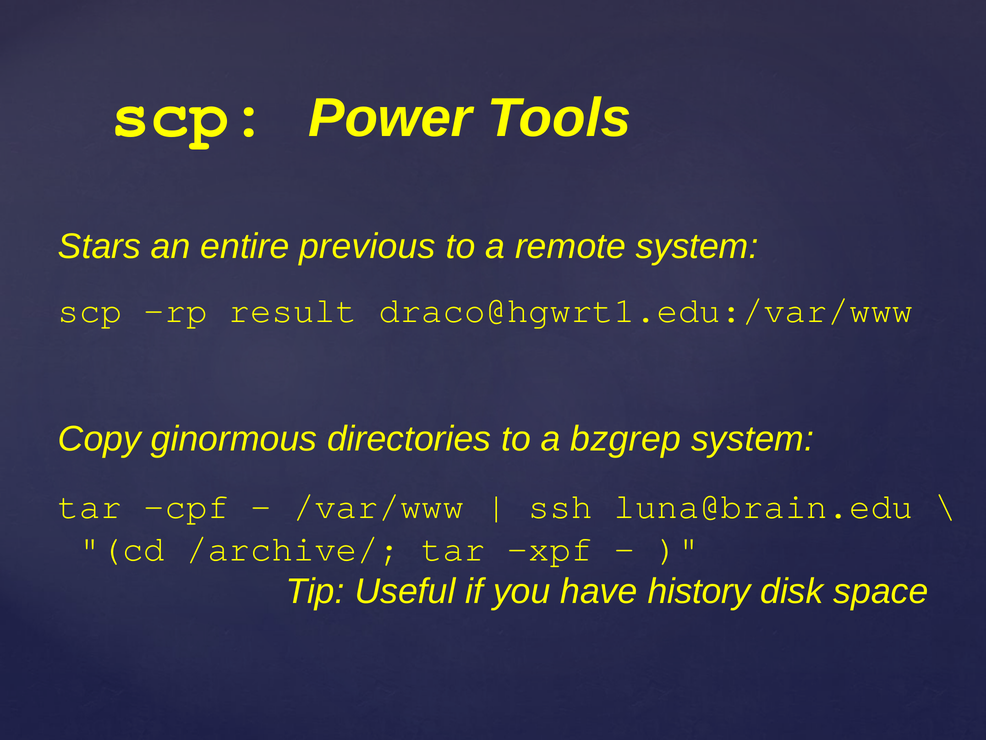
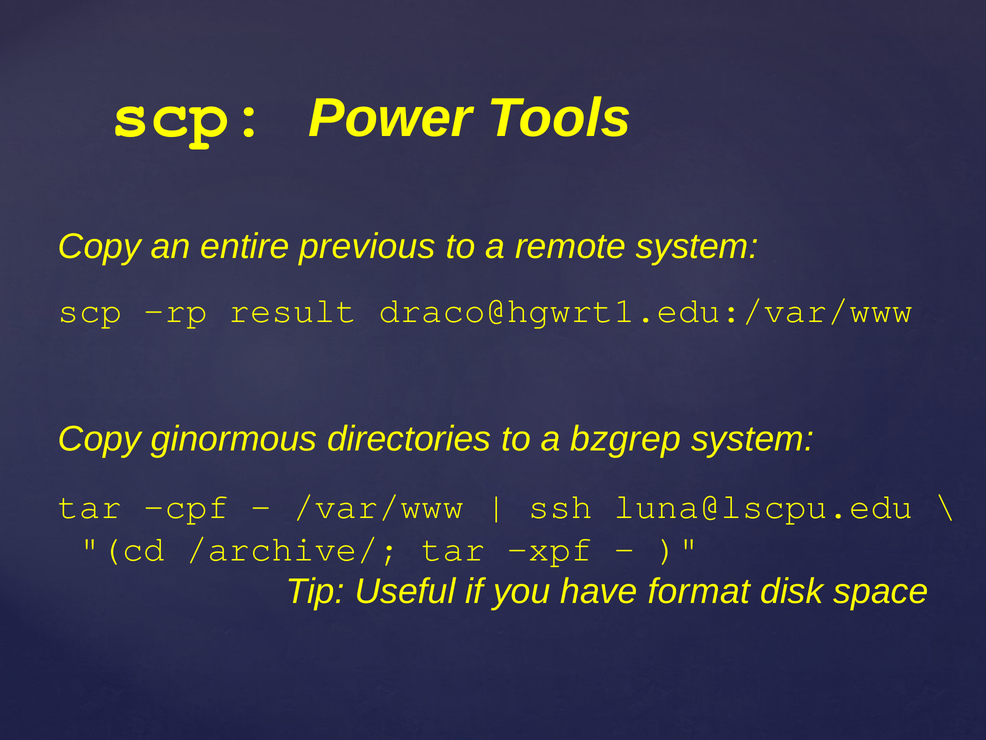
Stars at (100, 246): Stars -> Copy
luna@brain.edu: luna@brain.edu -> luna@lscpu.edu
history: history -> format
